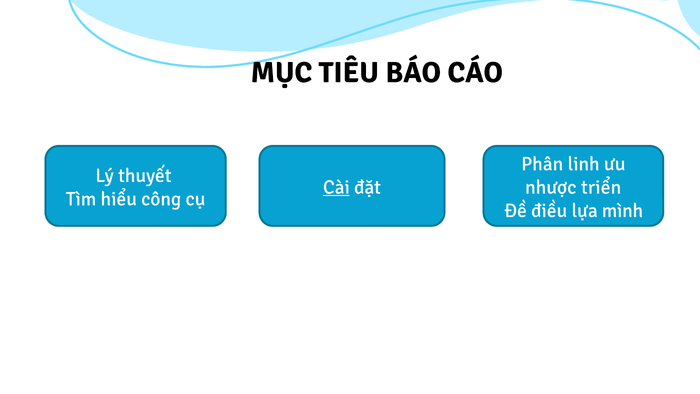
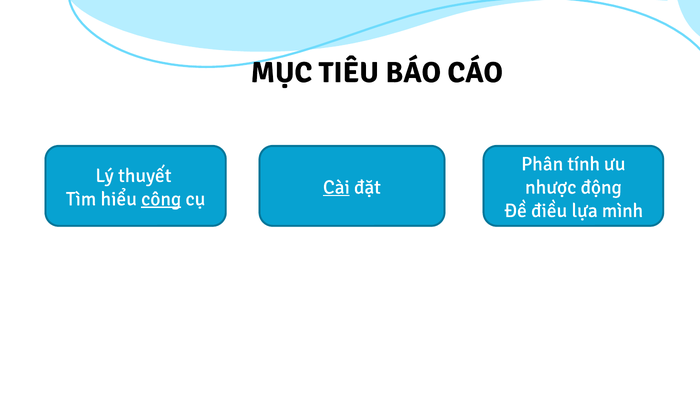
linh: linh -> tính
triển: triển -> động
công underline: none -> present
